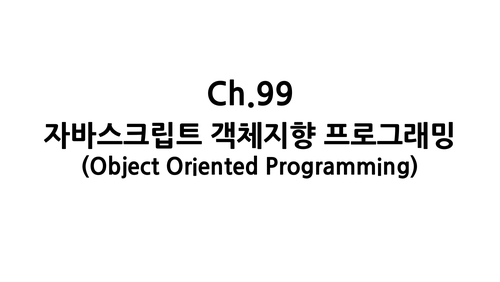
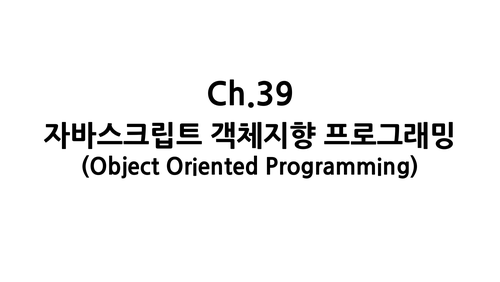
Ch.99: Ch.99 -> Ch.39
